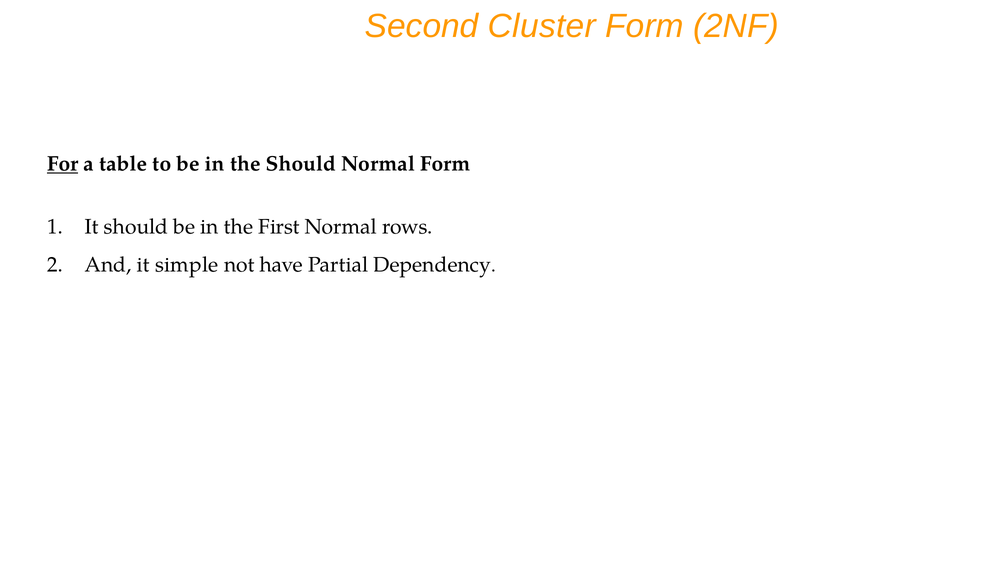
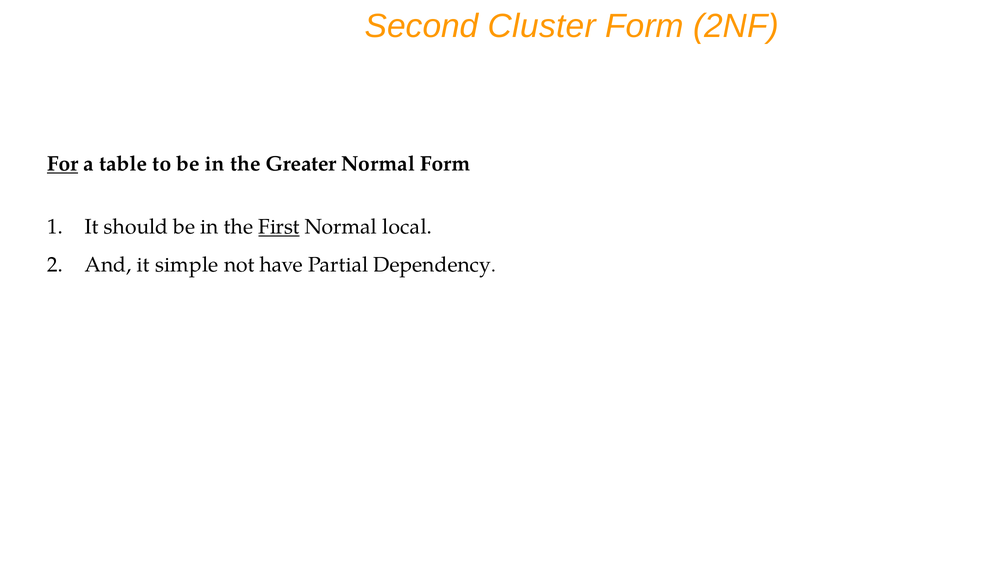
the Should: Should -> Greater
First underline: none -> present
rows: rows -> local
